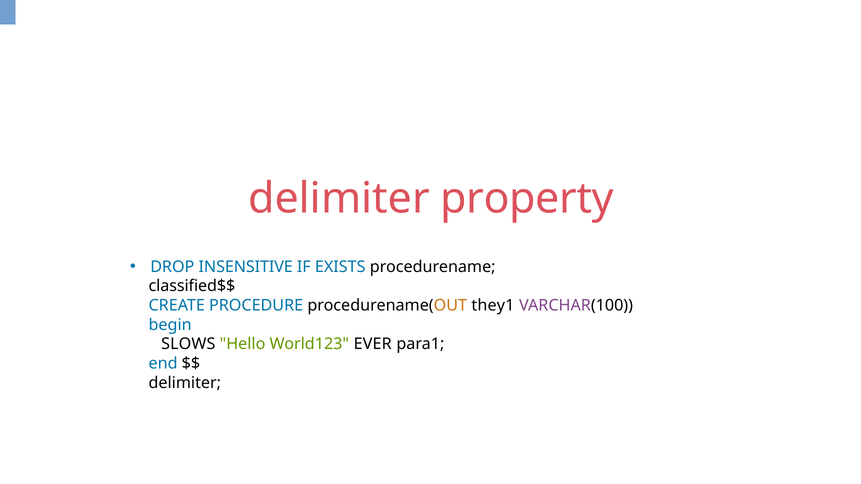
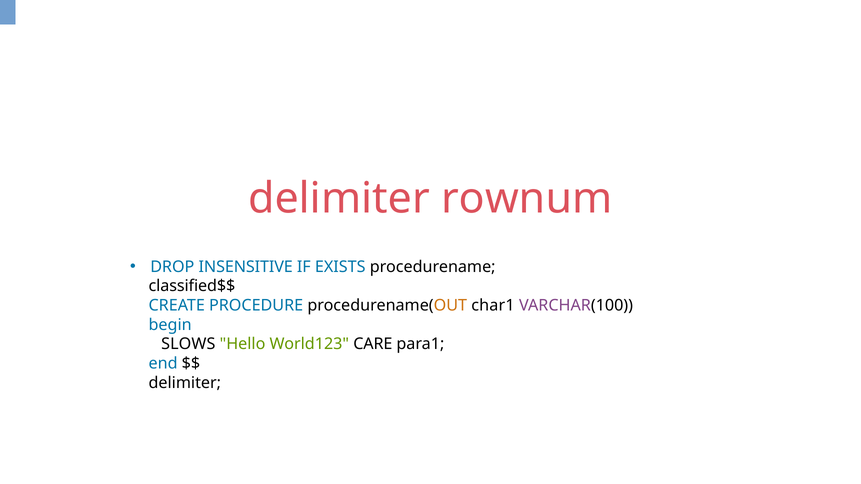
property: property -> rownum
they1: they1 -> char1
EVER: EVER -> CARE
